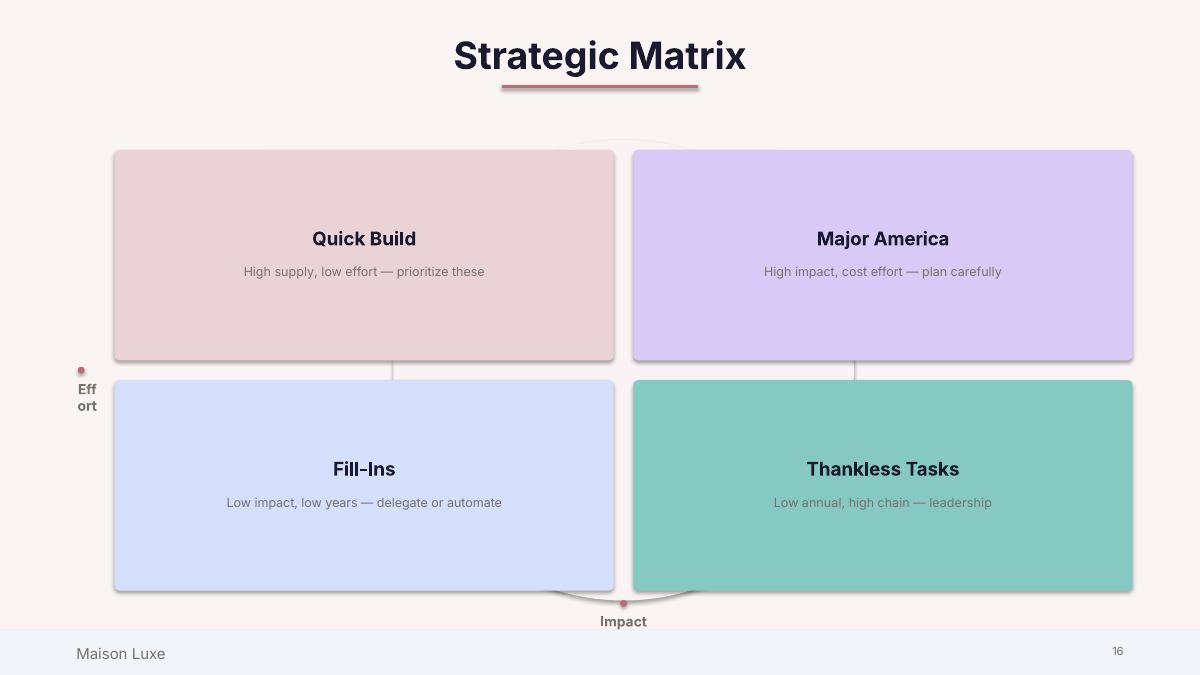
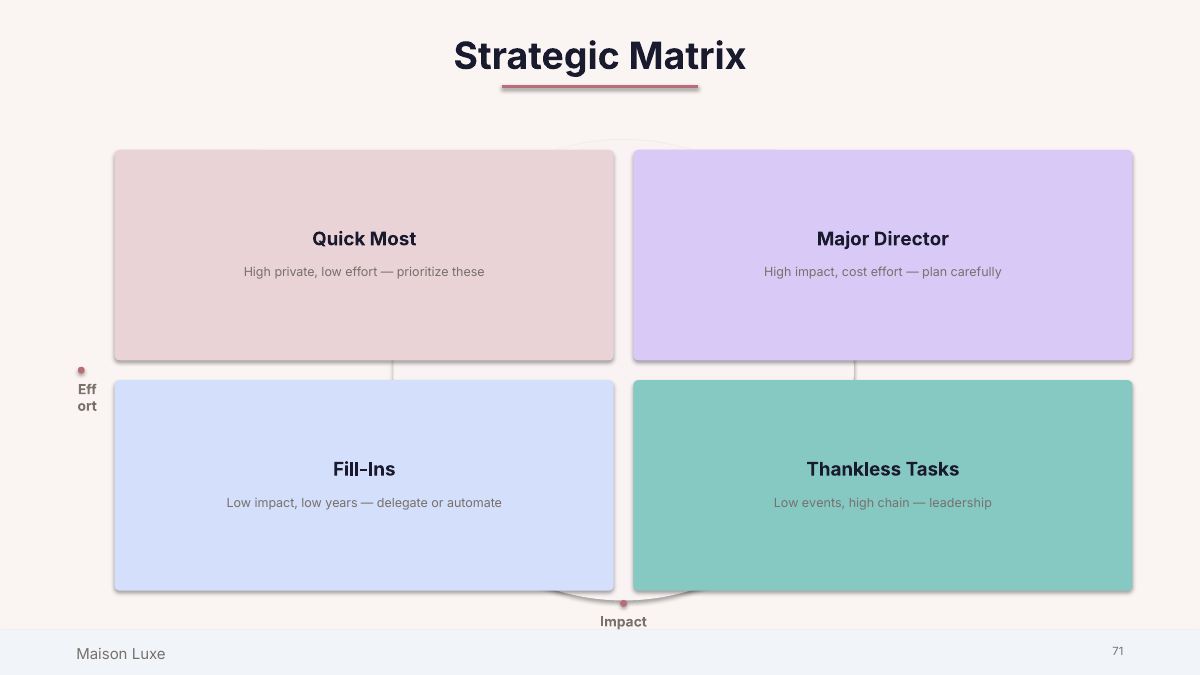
Build: Build -> Most
America: America -> Director
supply: supply -> private
annual: annual -> events
16: 16 -> 71
